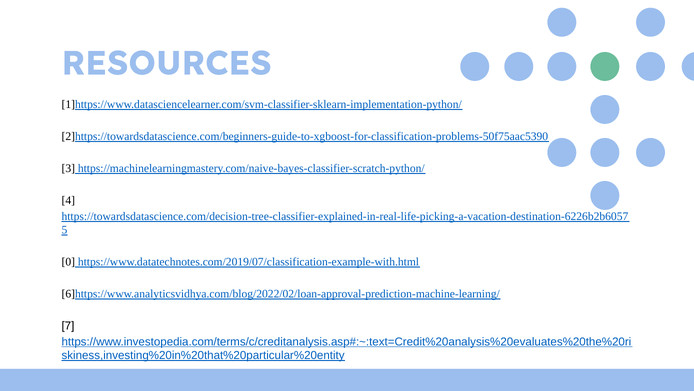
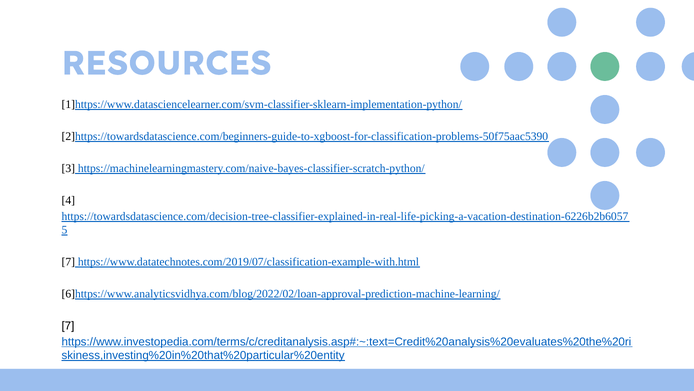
0 at (68, 261): 0 -> 7
